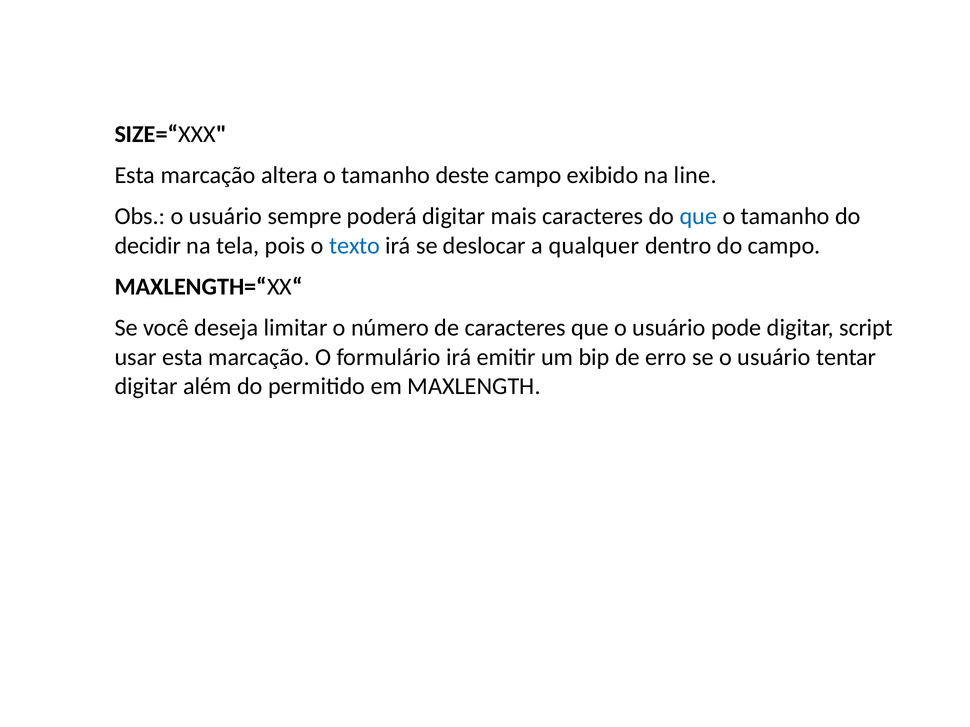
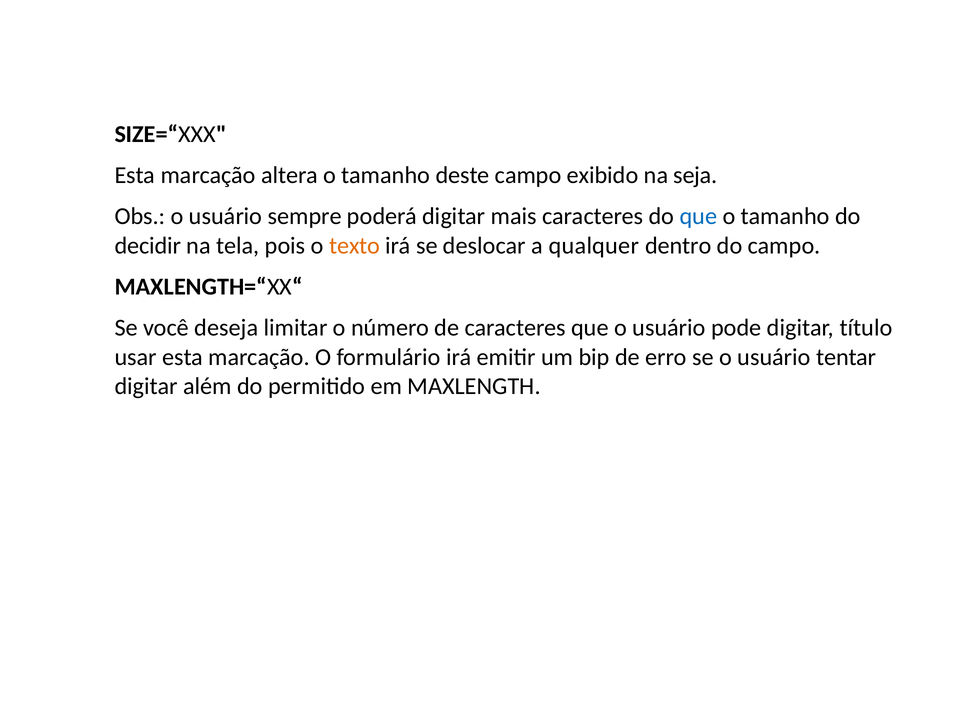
line: line -> seja
texto colour: blue -> orange
script: script -> título
